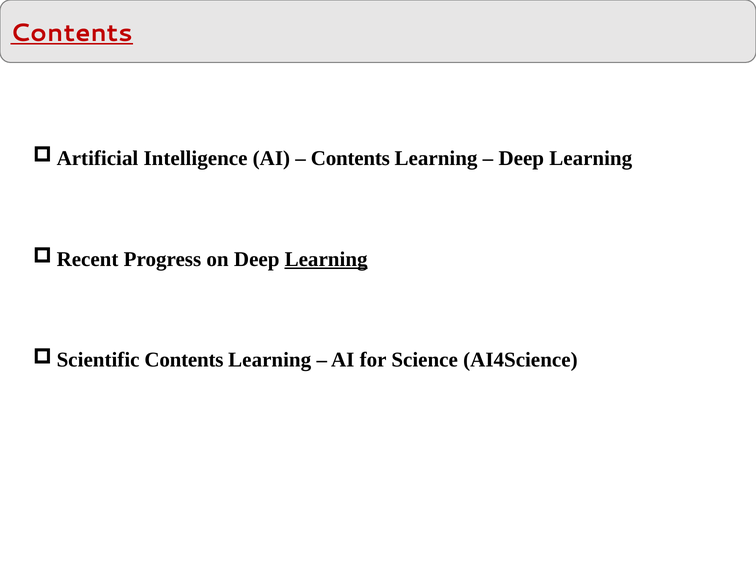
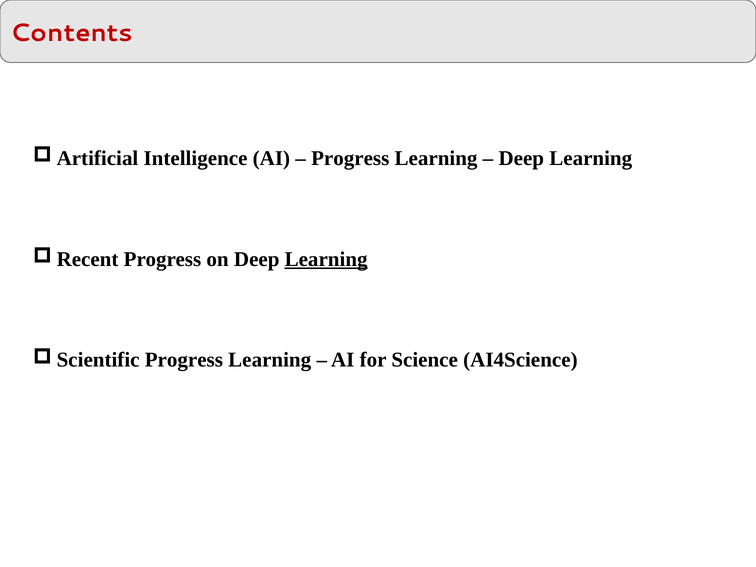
Contents at (72, 33) underline: present -> none
Contents at (350, 158): Contents -> Progress
Contents at (184, 360): Contents -> Progress
